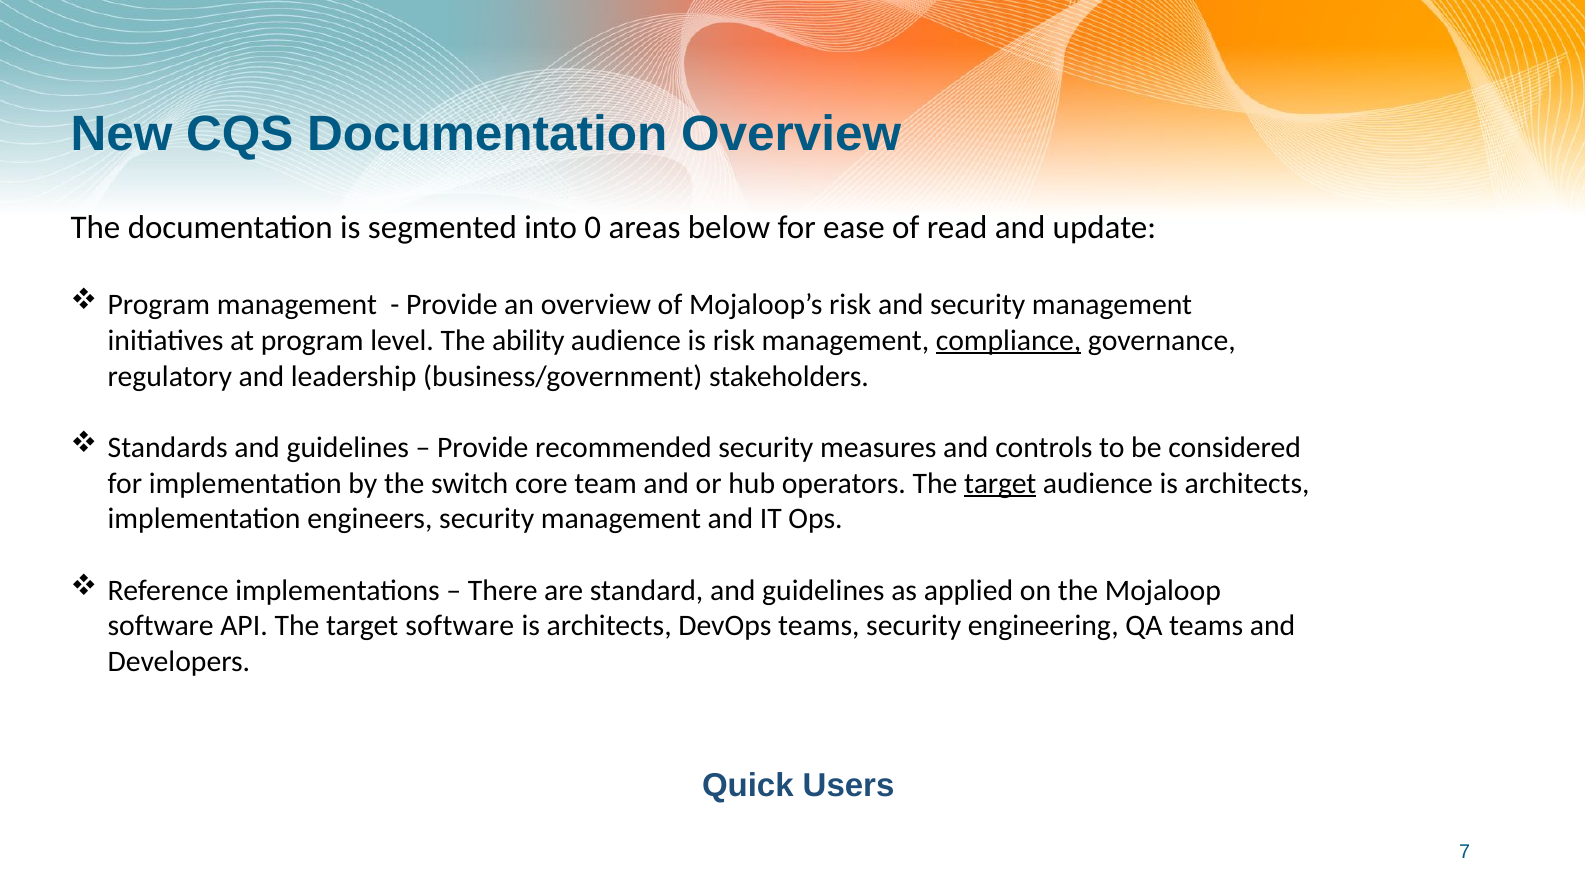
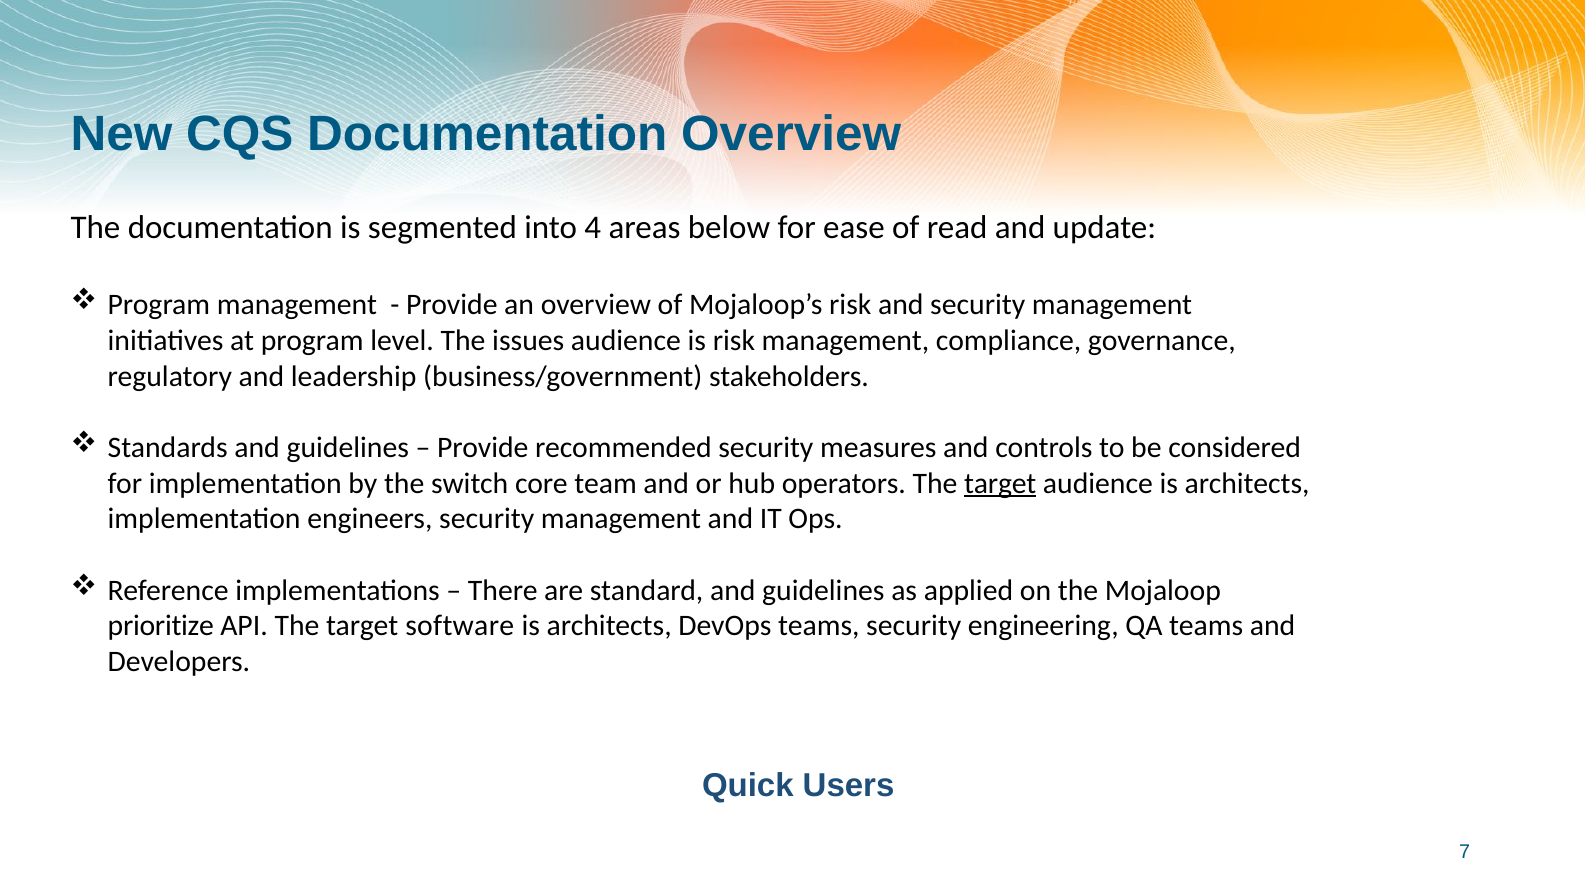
0: 0 -> 4
ability: ability -> issues
compliance underline: present -> none
software at (161, 626): software -> prioritize
